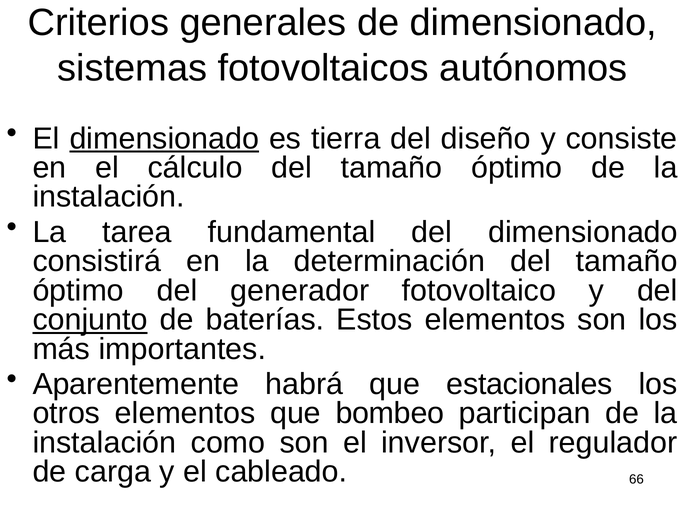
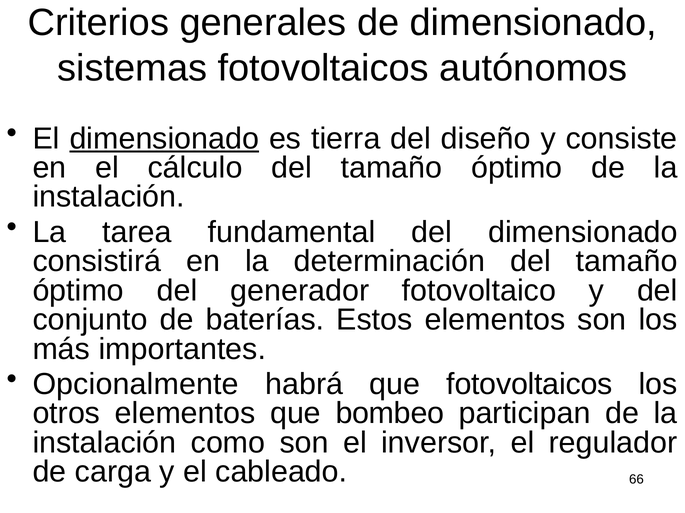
conjunto underline: present -> none
Aparentemente: Aparentemente -> Opcionalmente
que estacionales: estacionales -> fotovoltaicos
